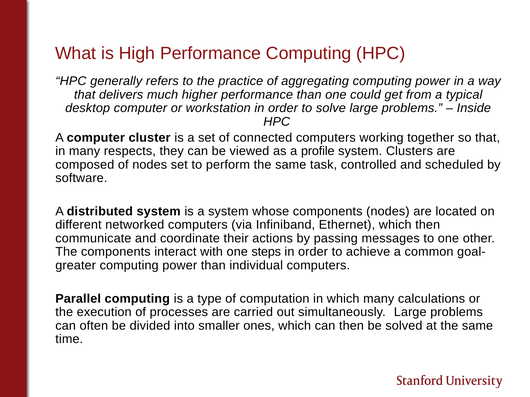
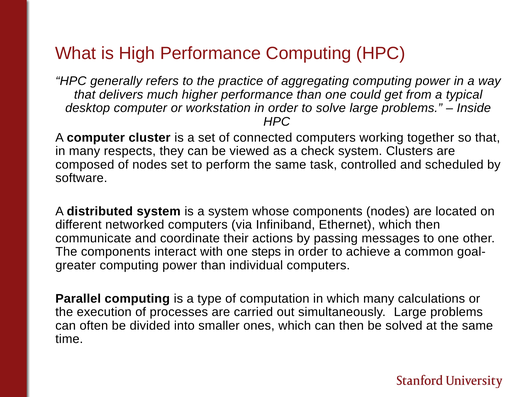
profile: profile -> check
